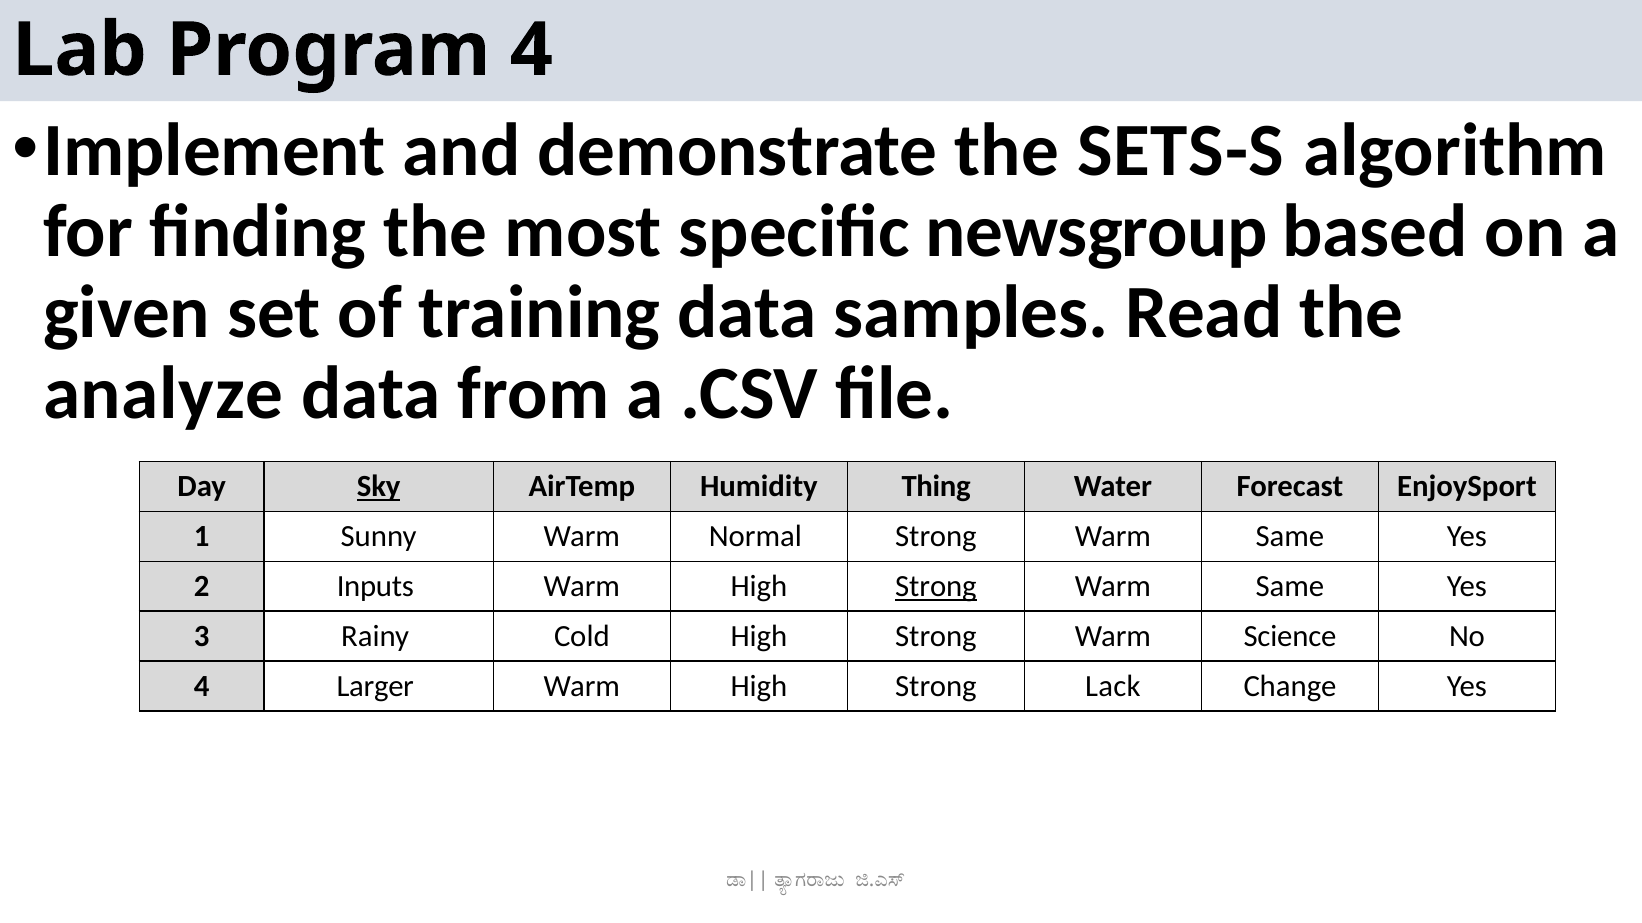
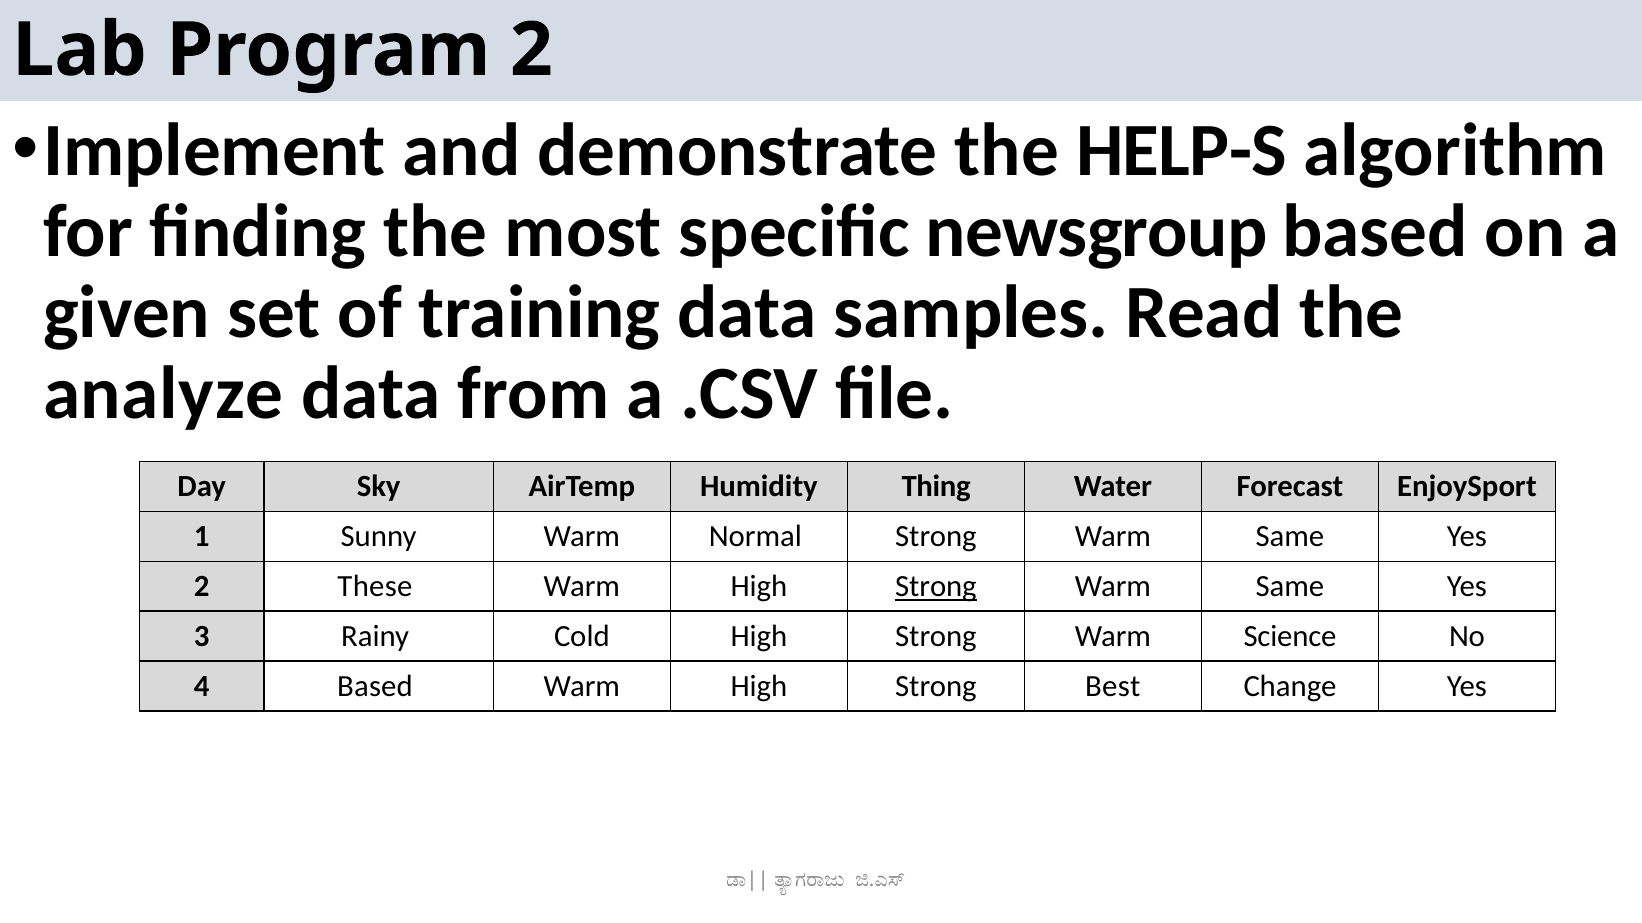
Program 4: 4 -> 2
SETS-S: SETS-S -> HELP-S
Sky underline: present -> none
Inputs: Inputs -> These
4 Larger: Larger -> Based
Lack: Lack -> Best
